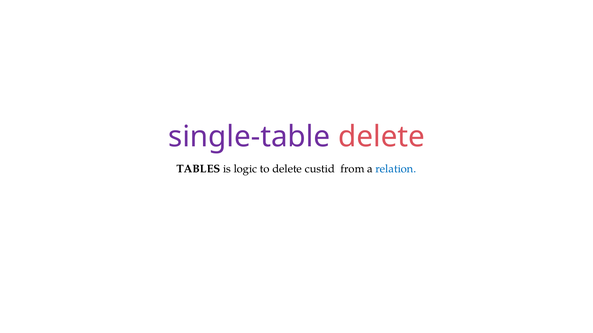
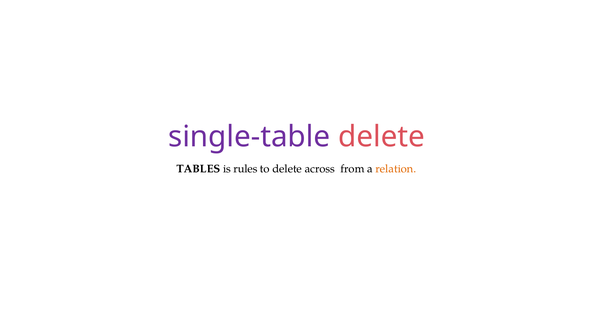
logic: logic -> rules
custid: custid -> across
relation colour: blue -> orange
